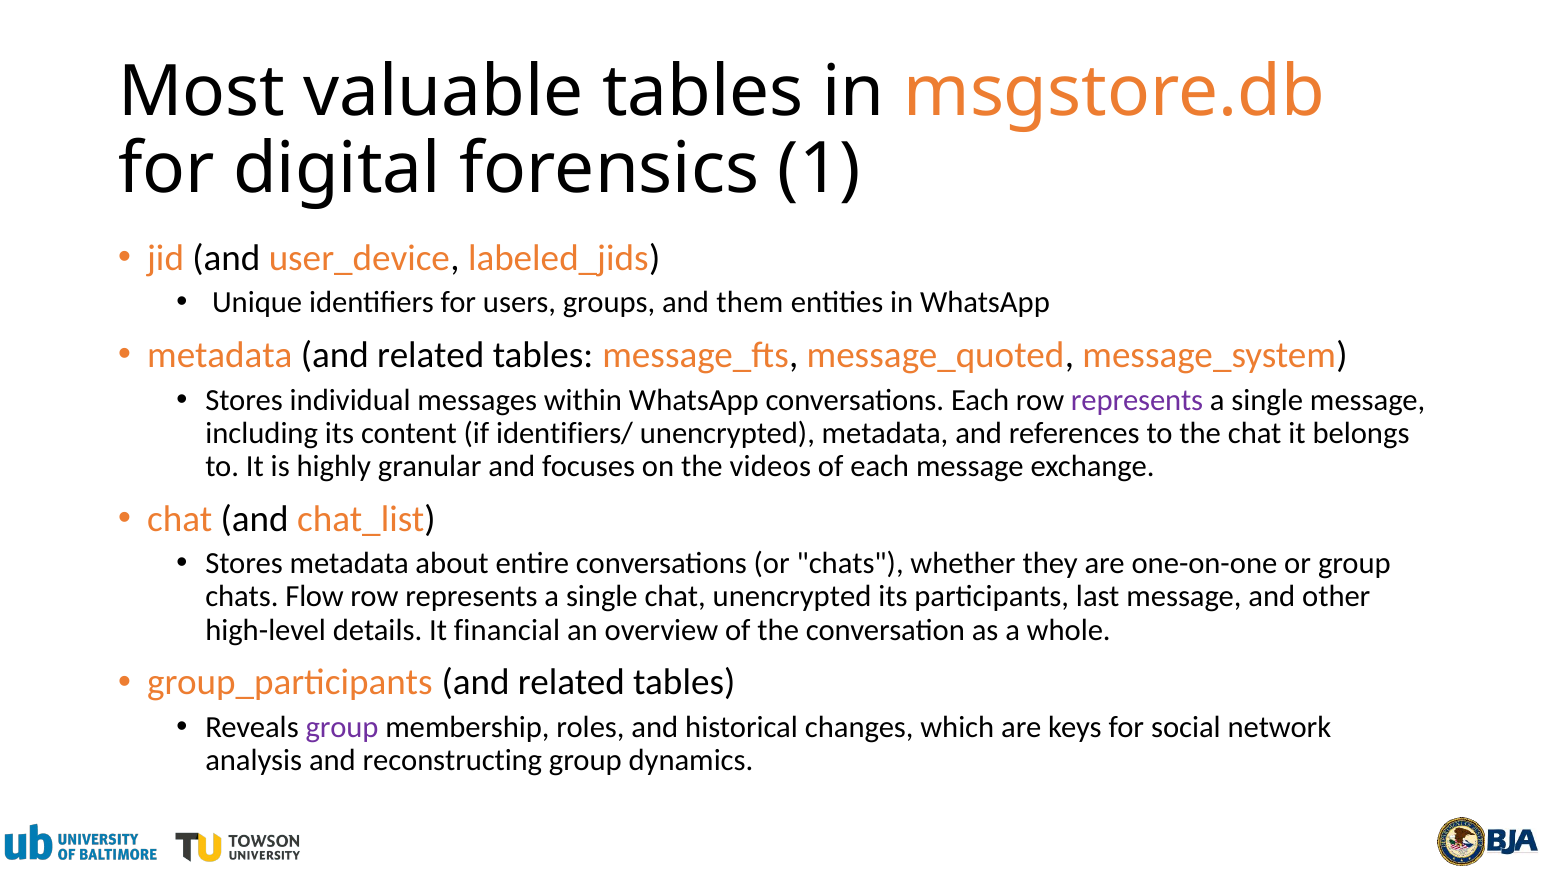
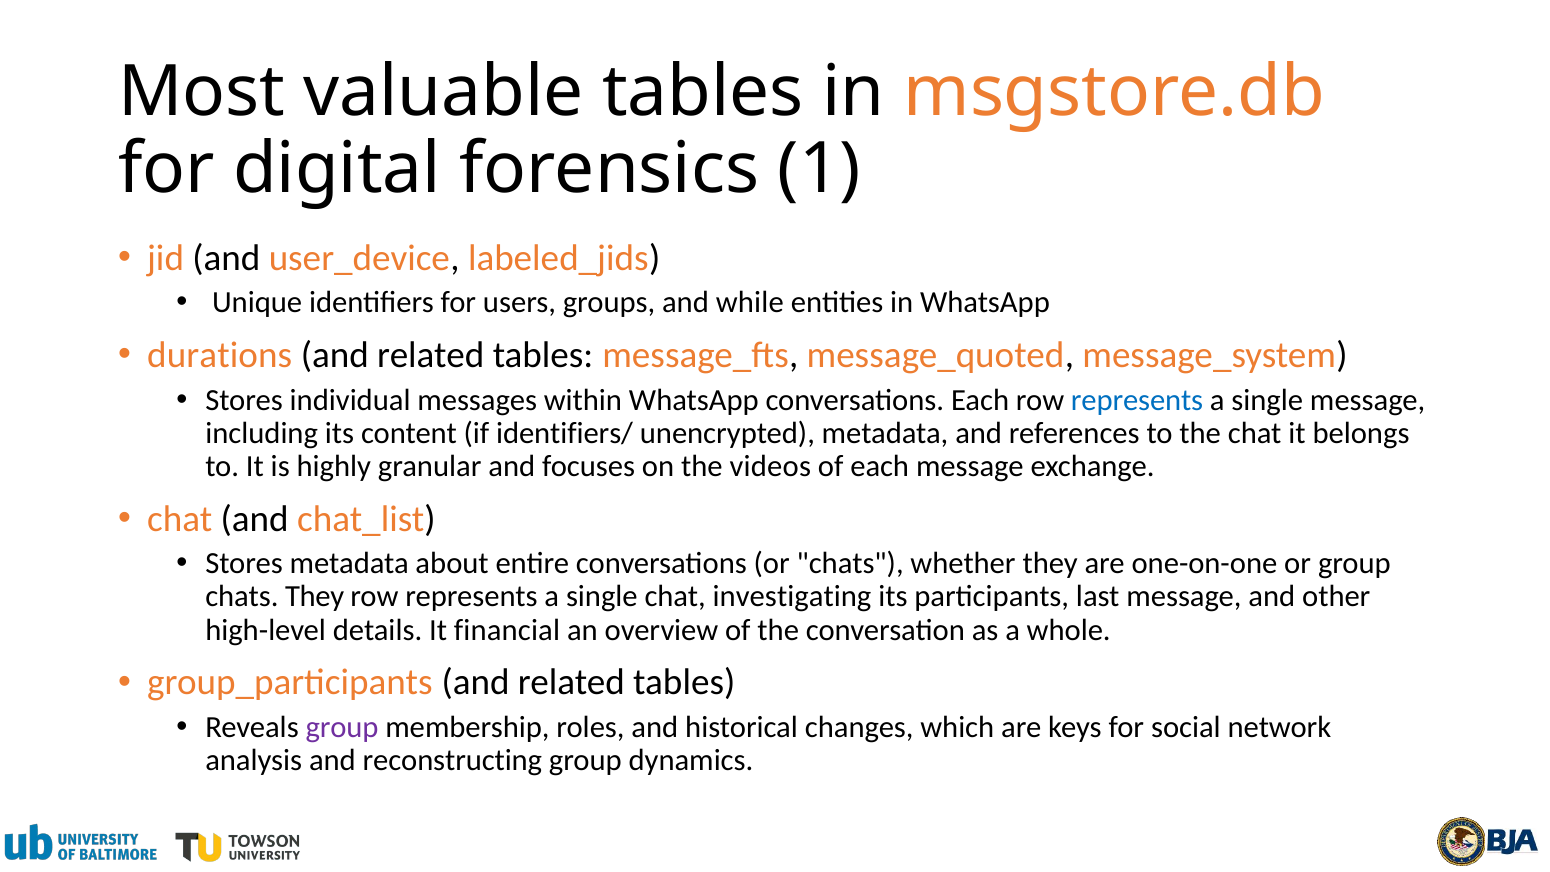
them: them -> while
metadata at (220, 355): metadata -> durations
represents at (1137, 400) colour: purple -> blue
chats Flow: Flow -> They
chat unencrypted: unencrypted -> investigating
